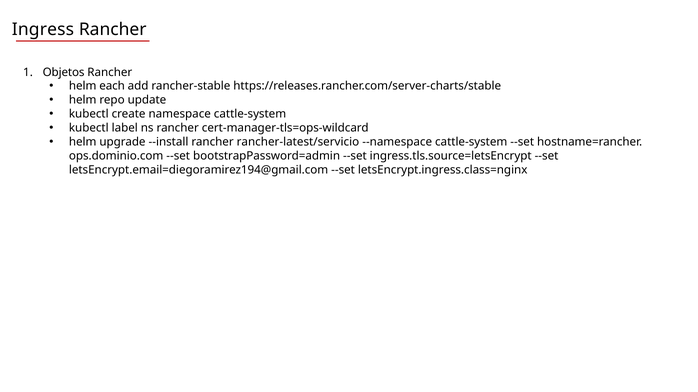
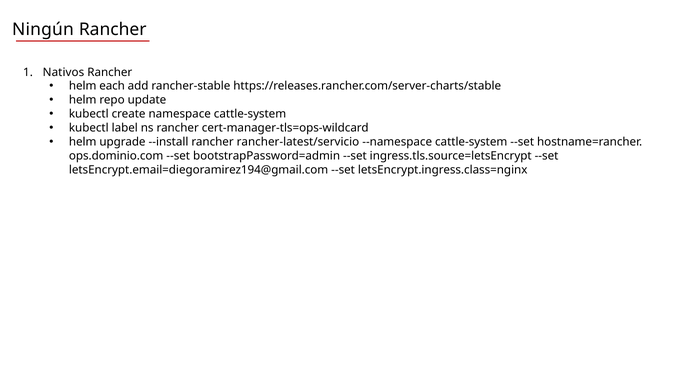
Ingress: Ingress -> Ningún
Objetos: Objetos -> Nativos
